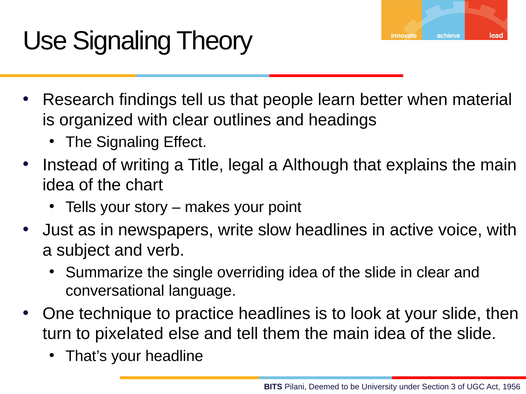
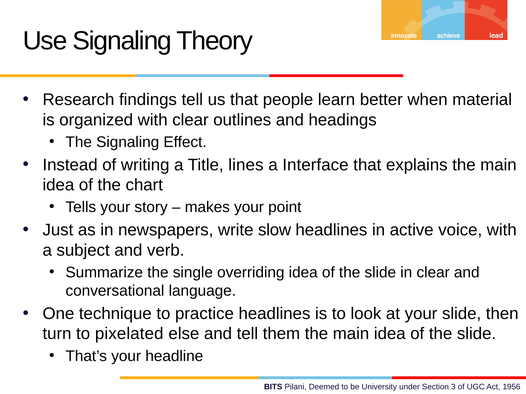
legal: legal -> lines
Although: Although -> Interface
